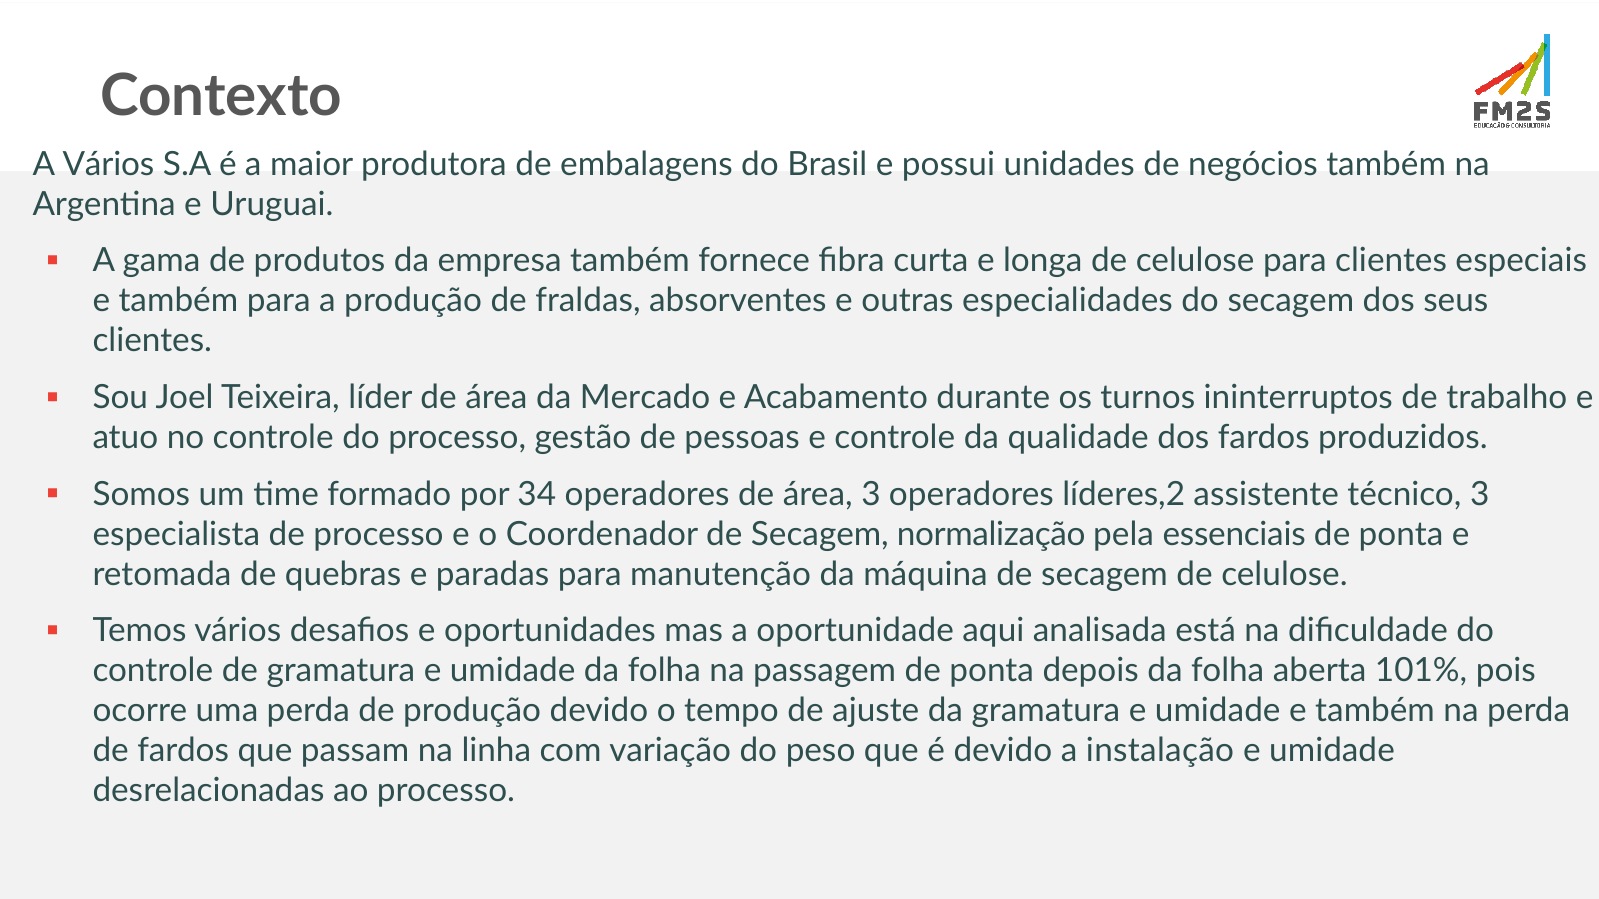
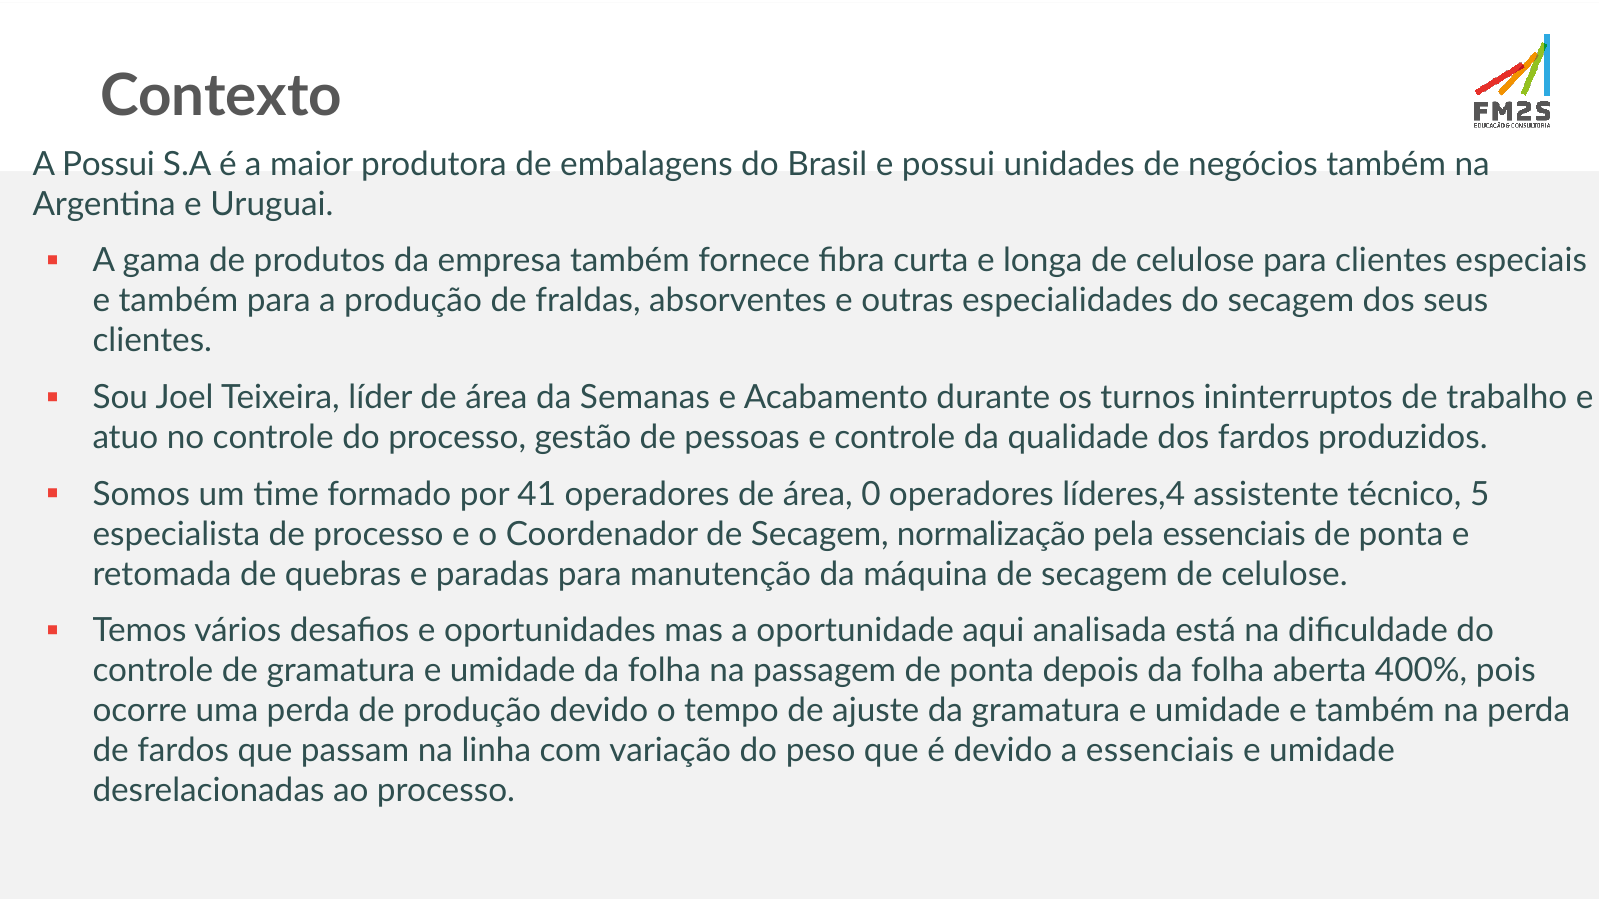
A Vários: Vários -> Possui
Mercado: Mercado -> Semanas
34: 34 -> 41
área 3: 3 -> 0
líderes,2: líderes,2 -> líderes,4
técnico 3: 3 -> 5
101%: 101% -> 400%
a instalação: instalação -> essenciais
